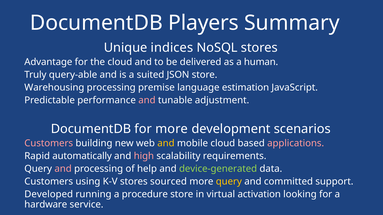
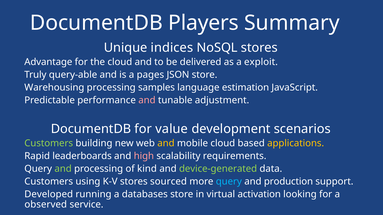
human: human -> exploit
suited: suited -> pages
premise: premise -> samples
for more: more -> value
Customers at (49, 144) colour: pink -> light green
applications colour: pink -> yellow
automatically: automatically -> leaderboards
and at (63, 169) colour: pink -> light green
help: help -> kind
query at (229, 182) colour: yellow -> light blue
committed: committed -> production
procedure: procedure -> databases
hardware: hardware -> observed
